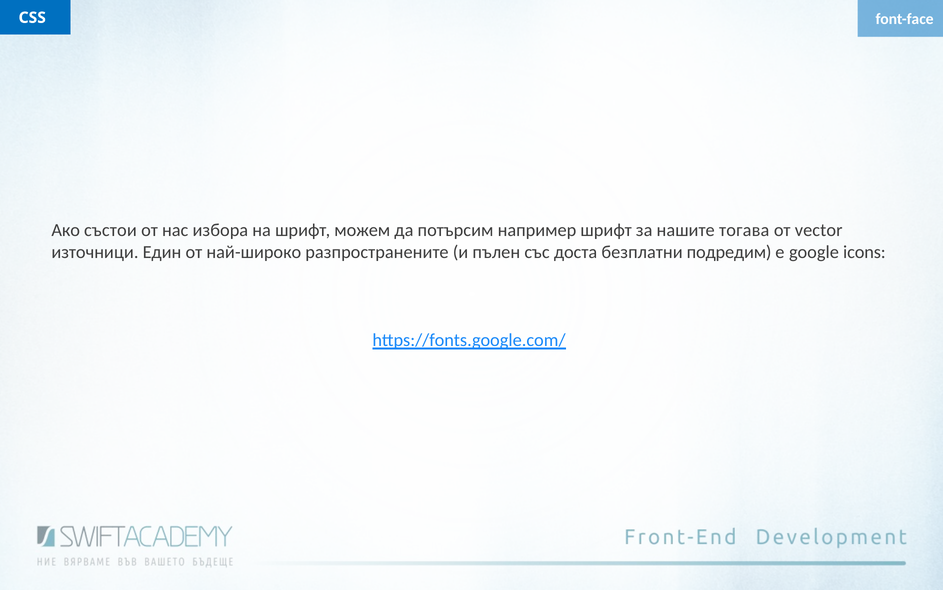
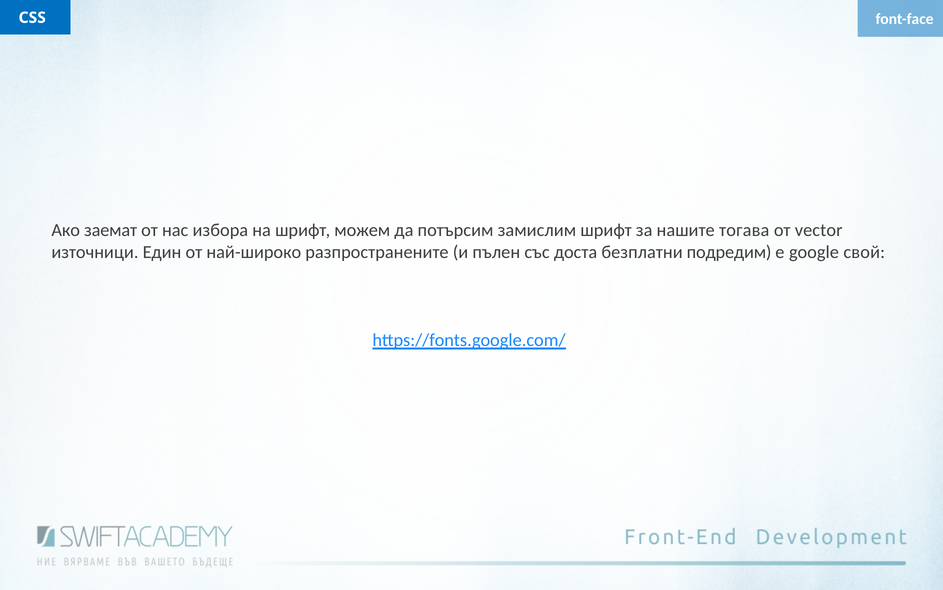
състои: състои -> заемат
например: например -> замислим
icons: icons -> свой
